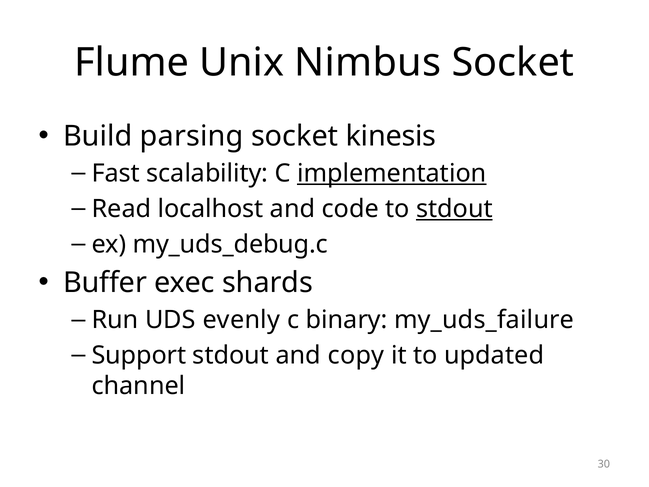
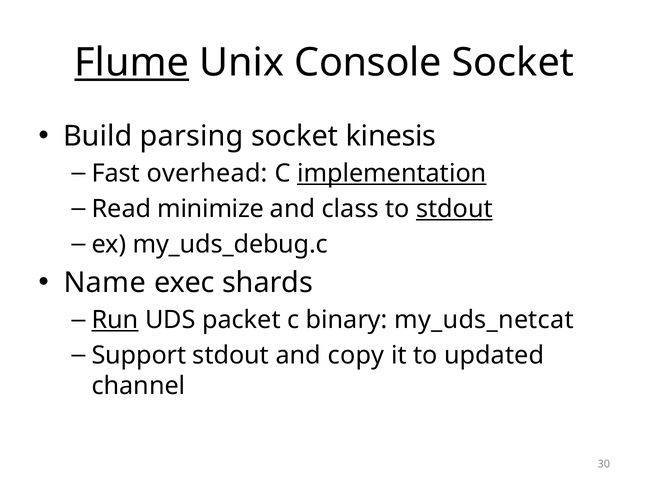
Flume underline: none -> present
Nimbus: Nimbus -> Console
scalability: scalability -> overhead
localhost: localhost -> minimize
code: code -> class
Buffer: Buffer -> Name
Run underline: none -> present
evenly: evenly -> packet
my_uds_failure: my_uds_failure -> my_uds_netcat
